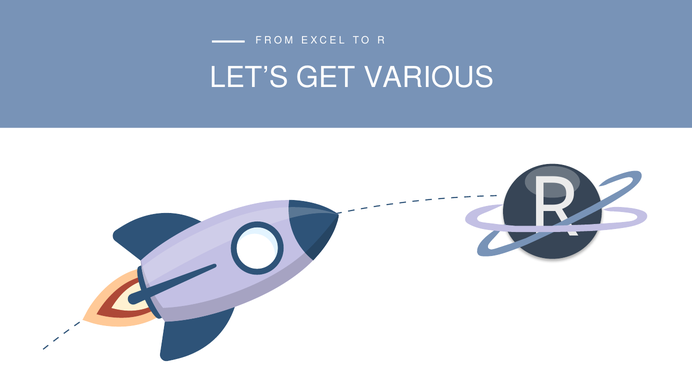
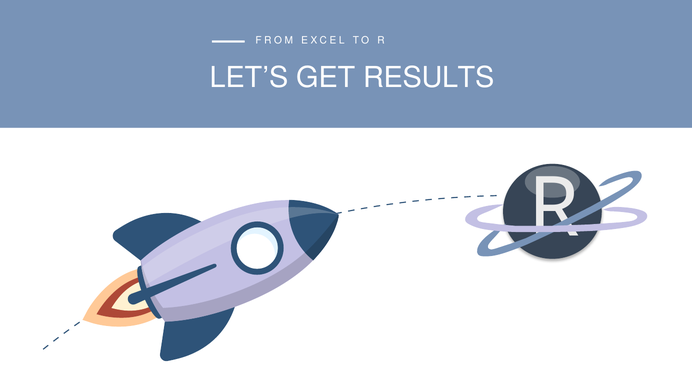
VARIOUS: VARIOUS -> RESULTS
